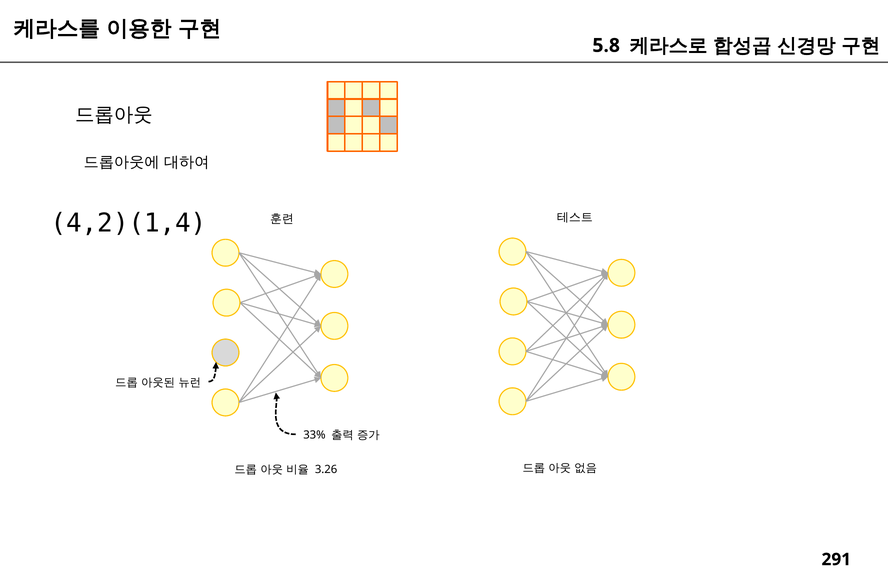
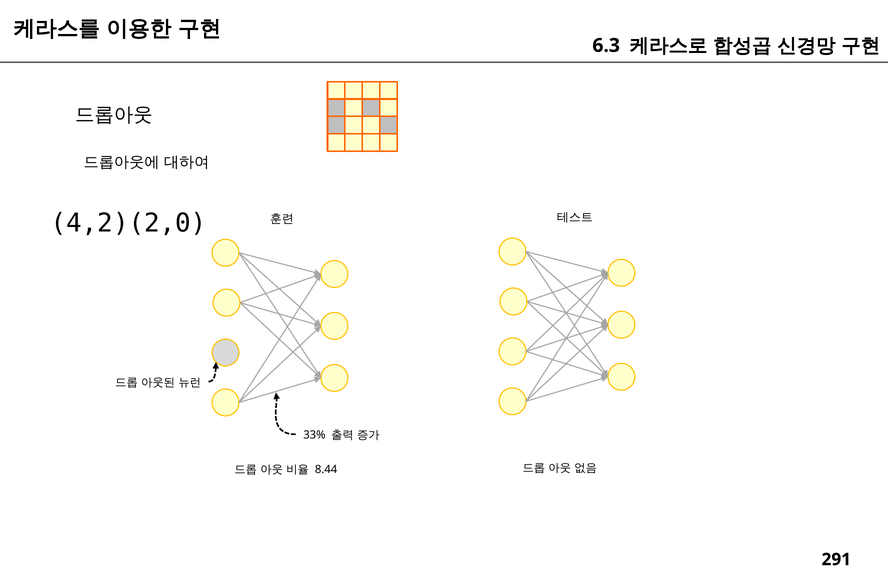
5.8: 5.8 -> 6.3
4,2)(1,4: 4,2)(1,4 -> 4,2)(2,0
3.26: 3.26 -> 8.44
